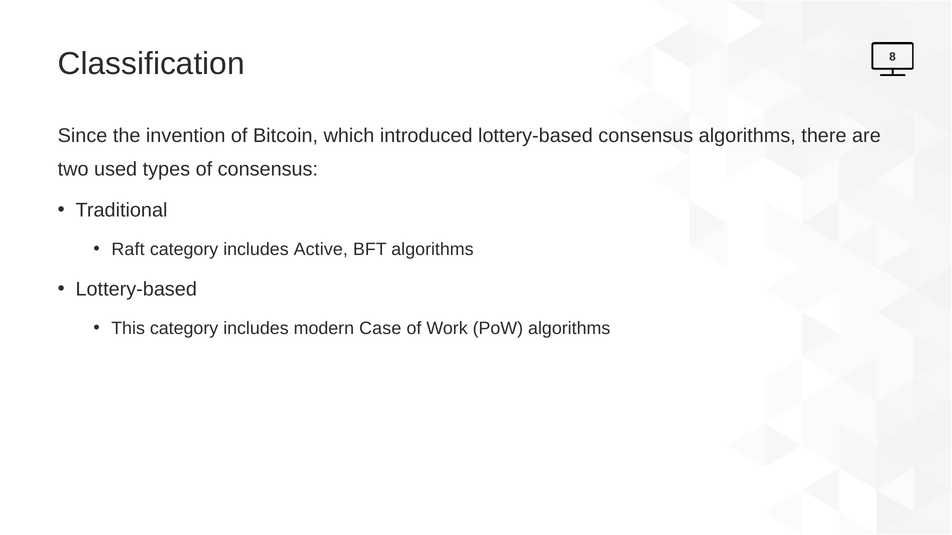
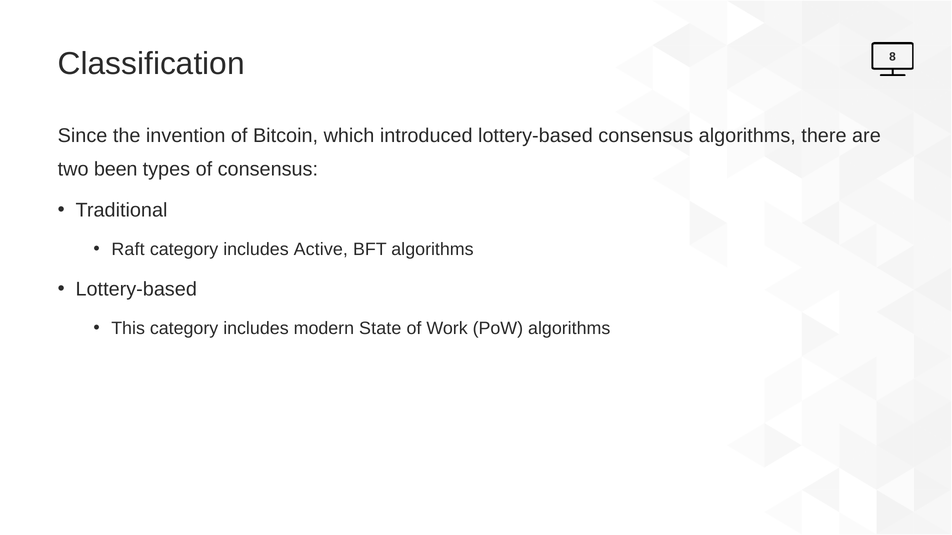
used: used -> been
Case: Case -> State
